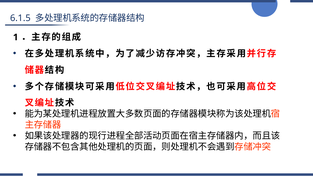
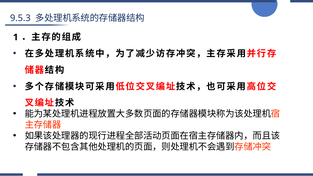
6.1.5: 6.1.5 -> 9.5.3
